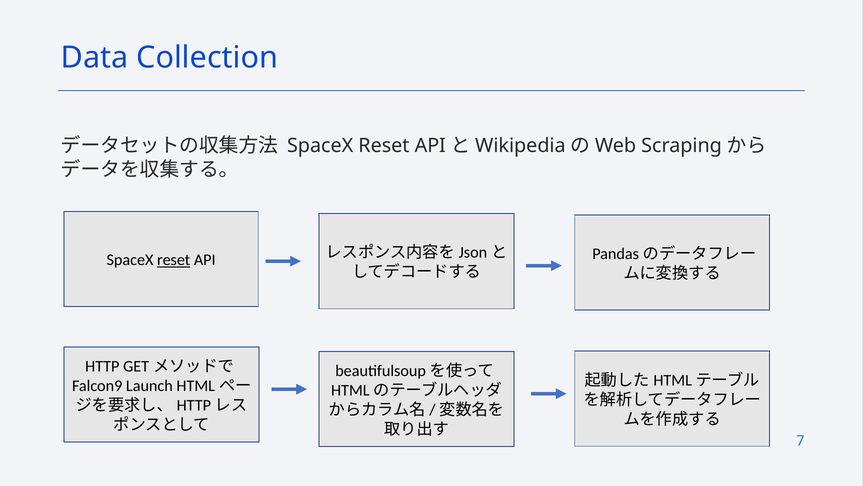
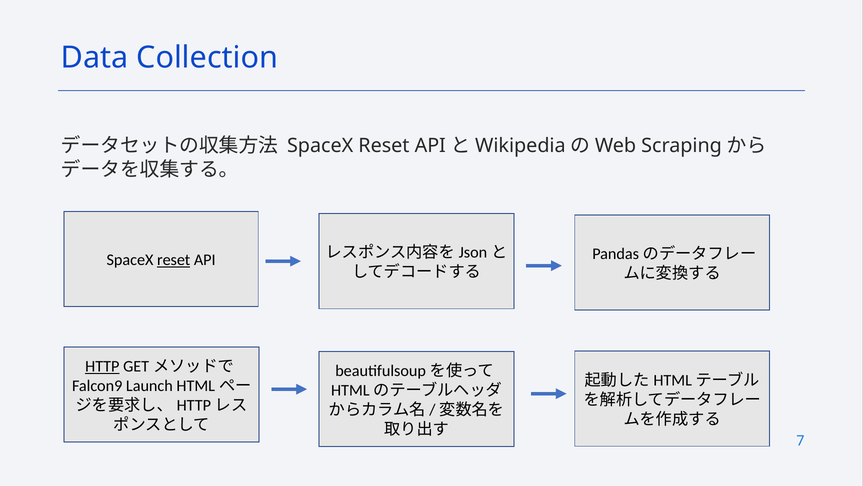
HTTP underline: none -> present
